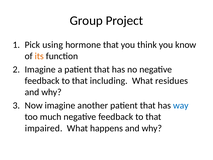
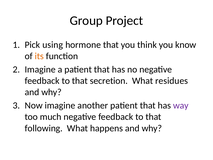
including: including -> secretion
way colour: blue -> purple
impaired: impaired -> following
